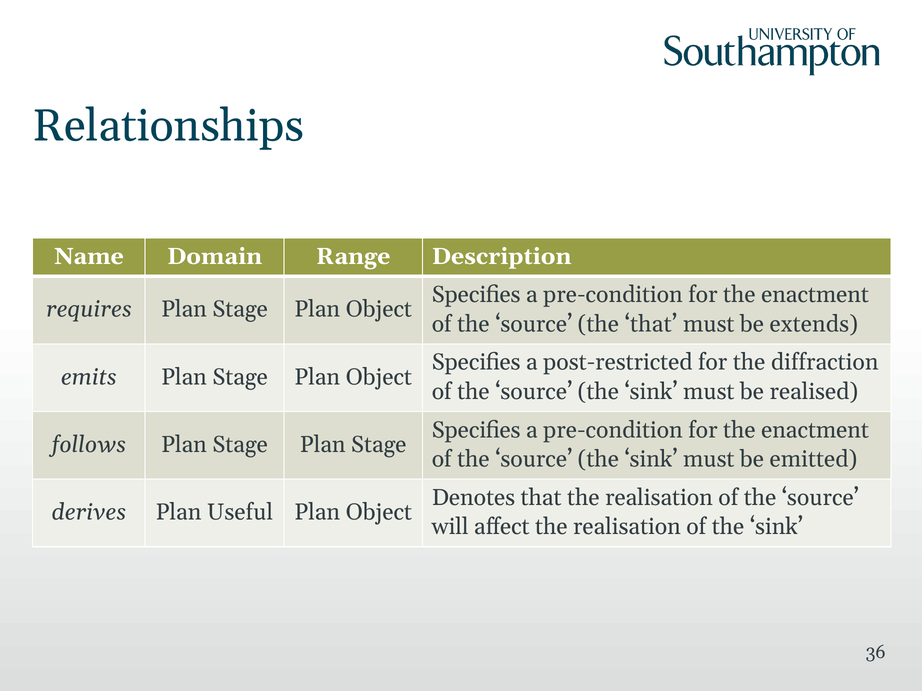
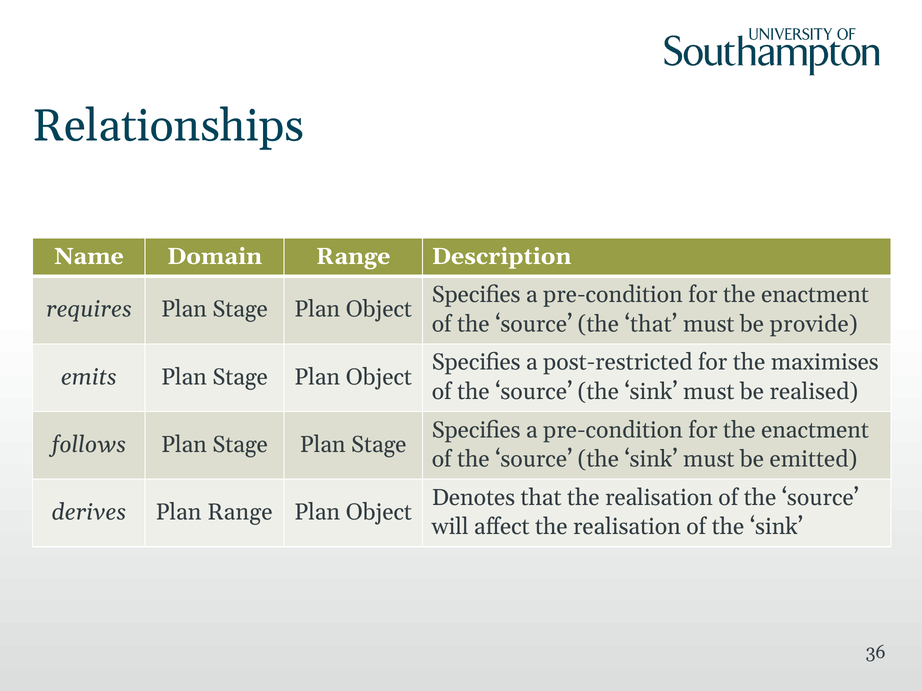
extends: extends -> provide
diffraction: diffraction -> maximises
Plan Useful: Useful -> Range
